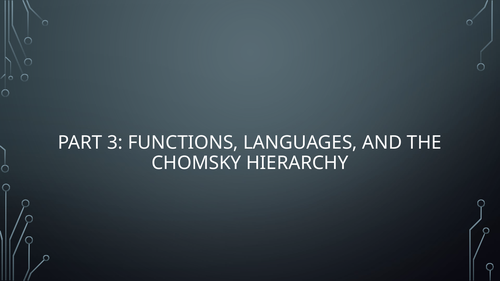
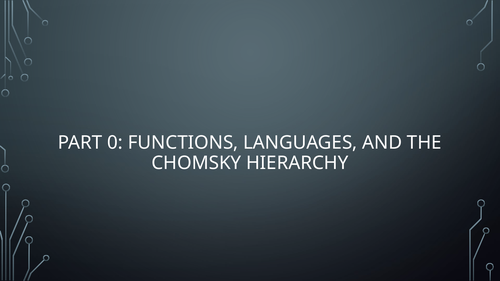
3: 3 -> 0
